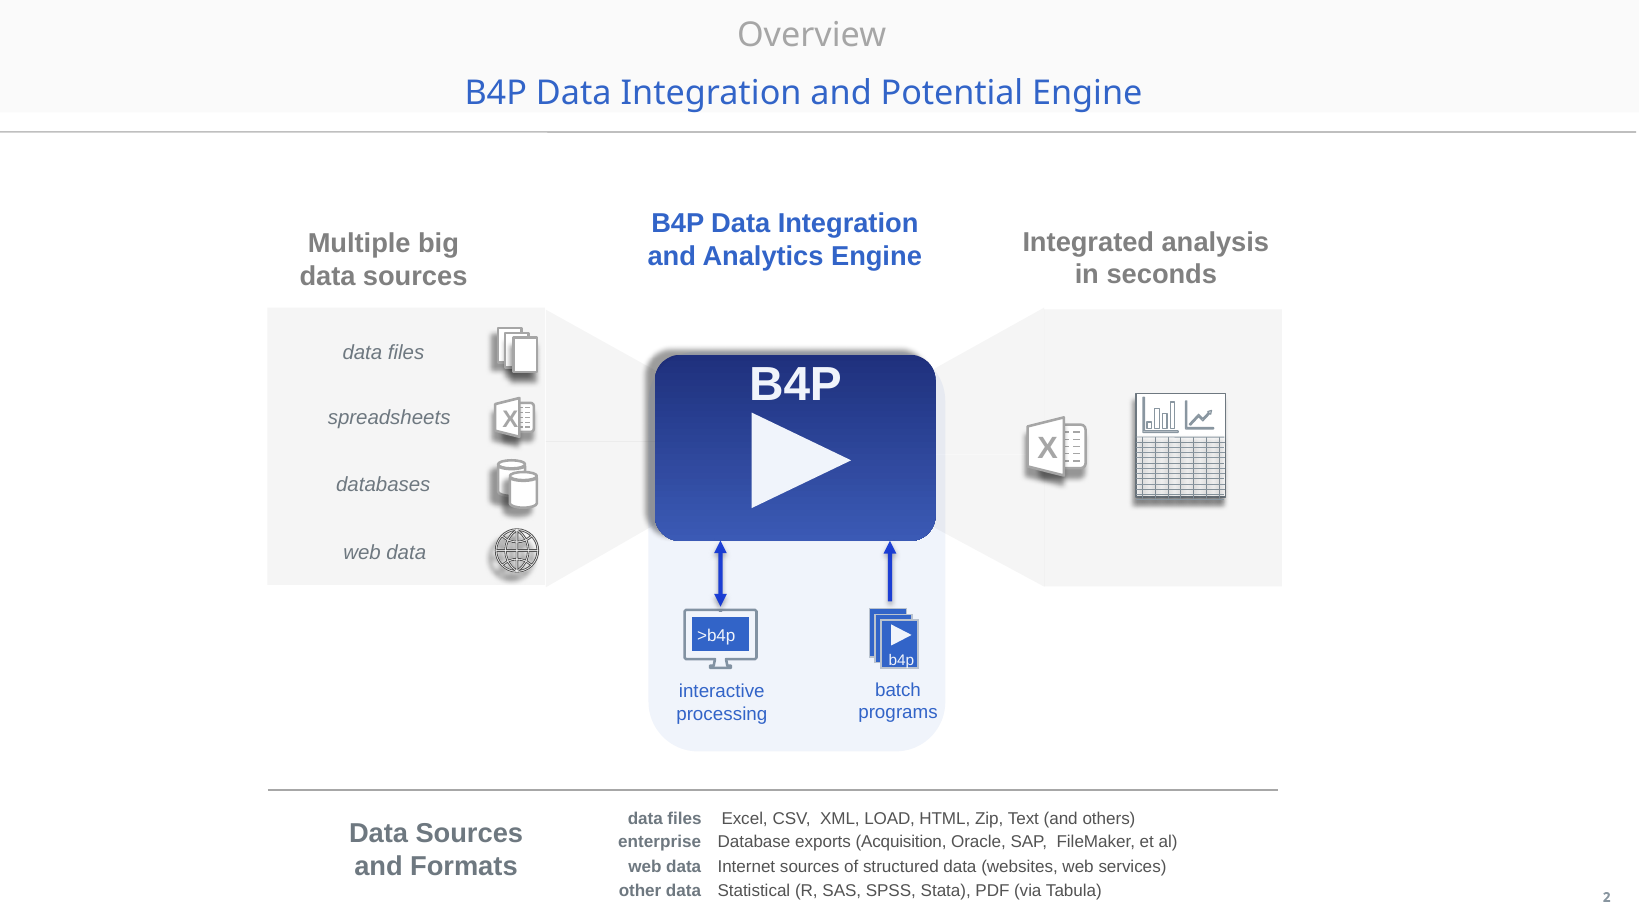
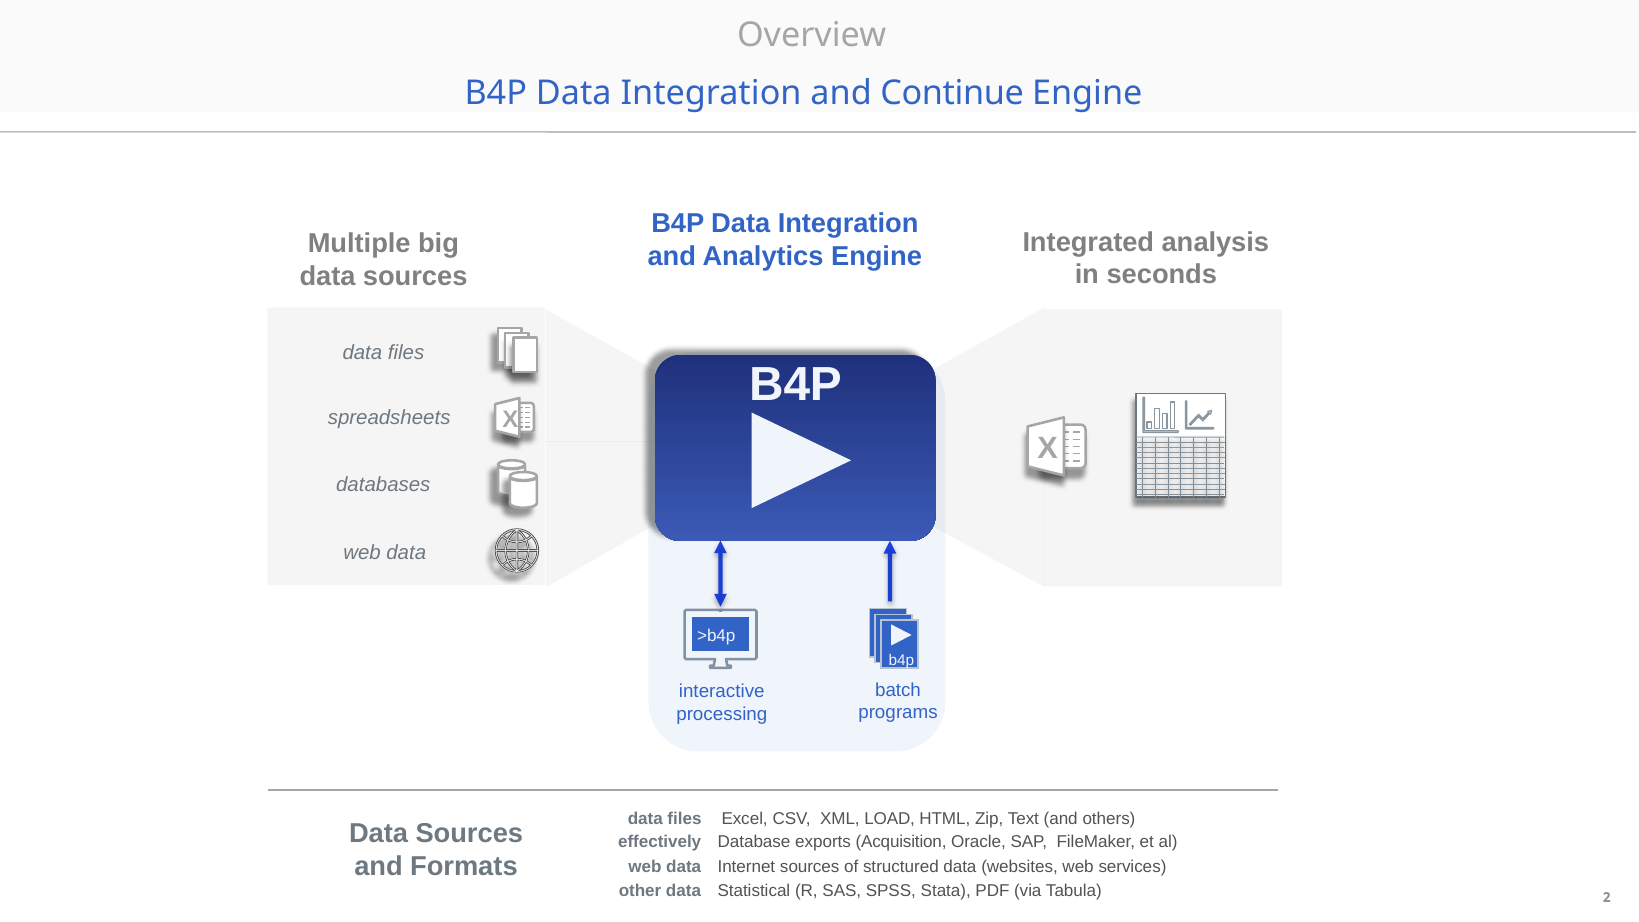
Potential: Potential -> Continue
enterprise: enterprise -> effectively
